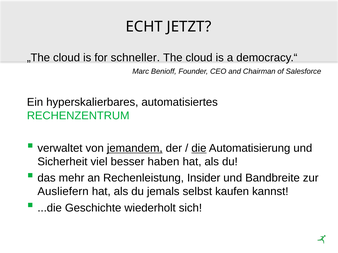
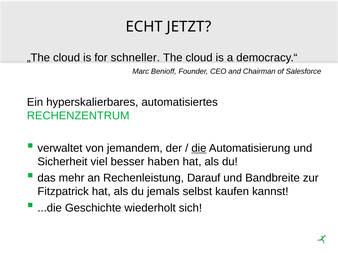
jemandem underline: present -> none
Insider: Insider -> Darauf
Ausliefern: Ausliefern -> Fitzpatrick
